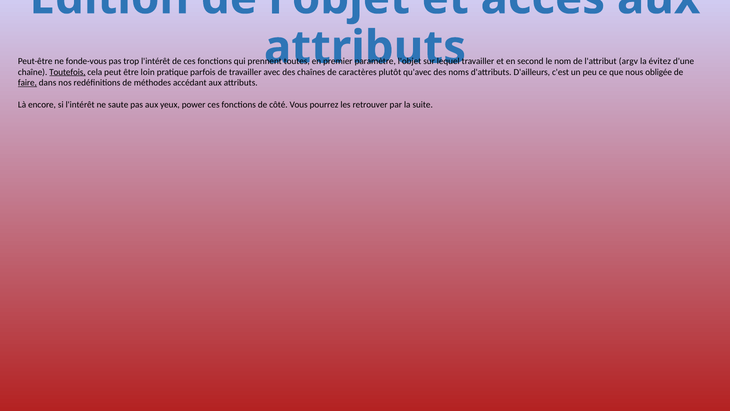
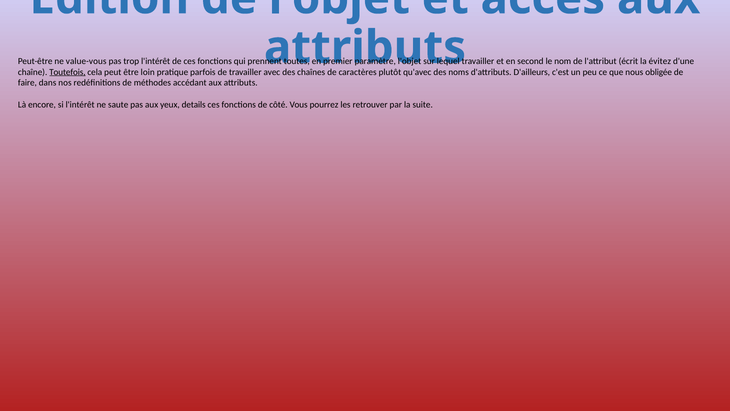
fonde-vous: fonde-vous -> value-vous
argv: argv -> écrit
faire underline: present -> none
power: power -> details
